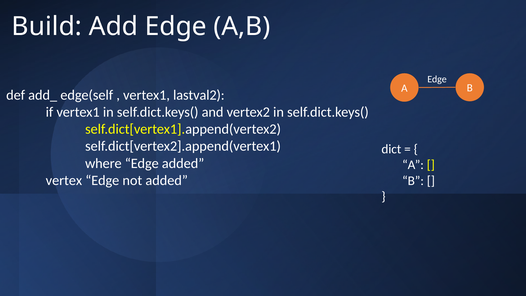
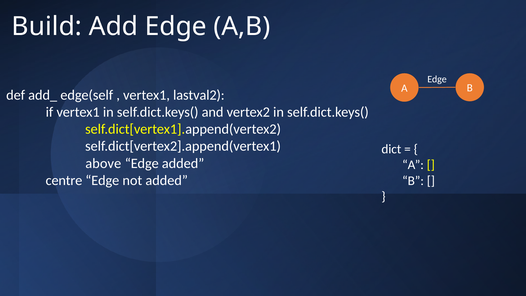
where: where -> above
vertex: vertex -> centre
